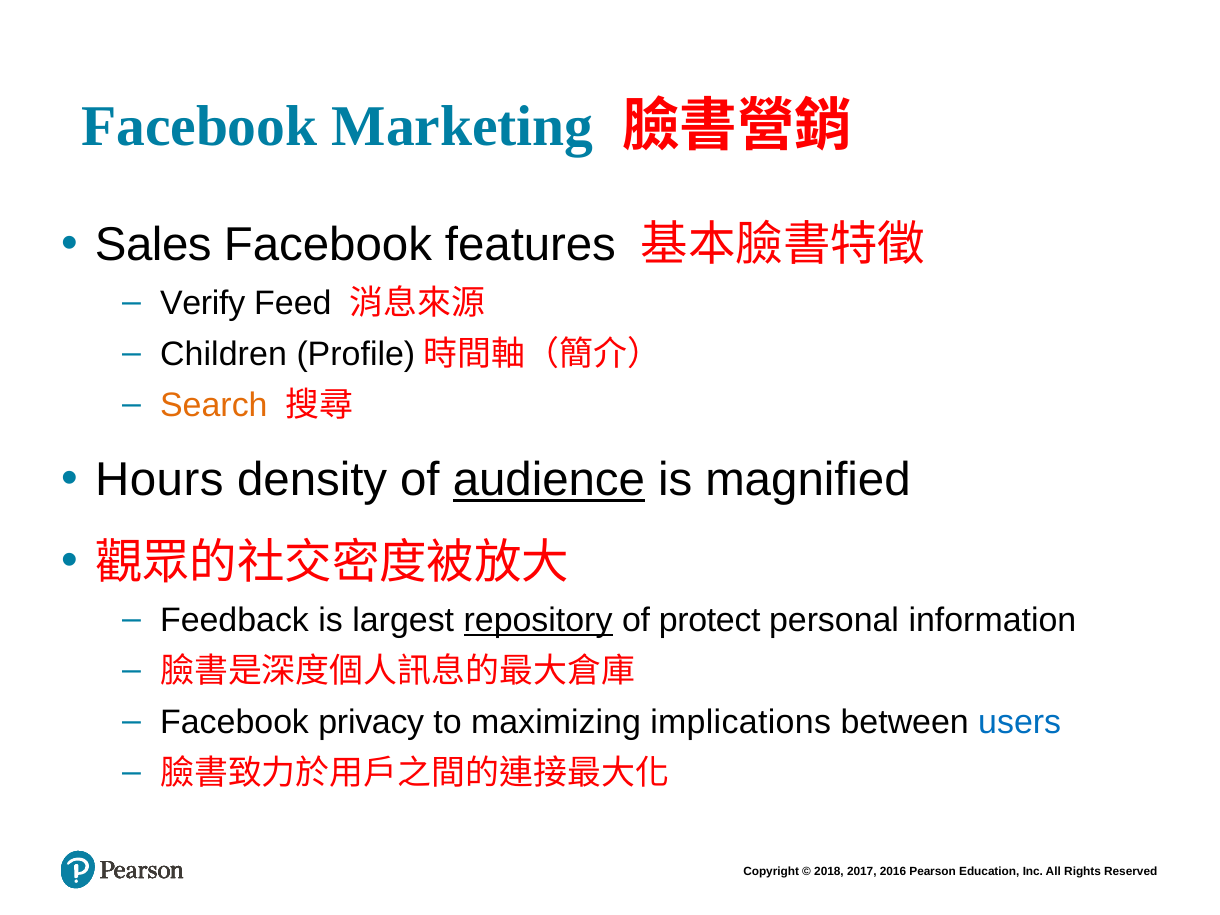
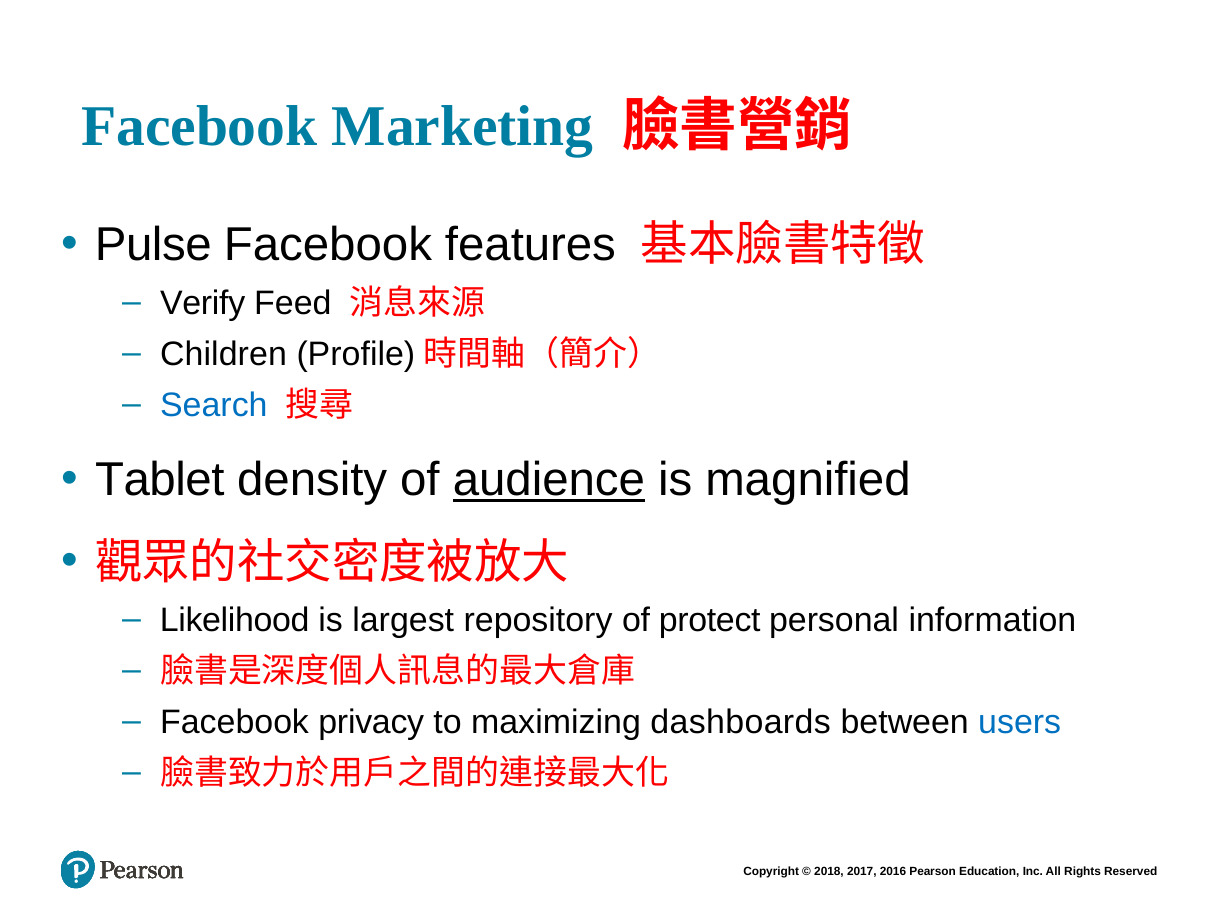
Sales: Sales -> Pulse
Search colour: orange -> blue
Hours: Hours -> Tablet
Feedback: Feedback -> Likelihood
repository underline: present -> none
implications: implications -> dashboards
